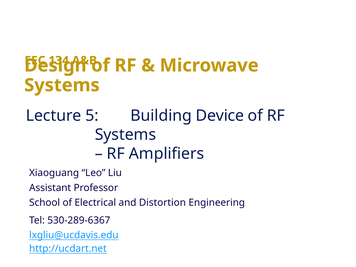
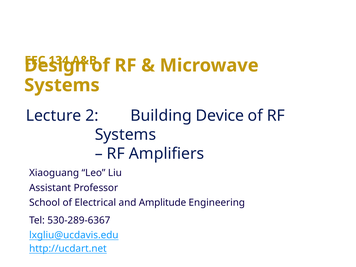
5: 5 -> 2
Distortion: Distortion -> Amplitude
